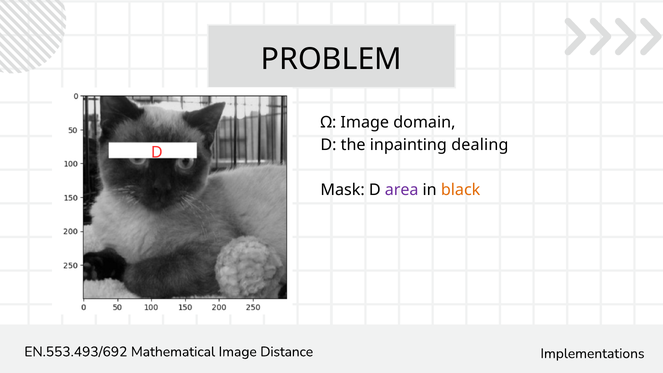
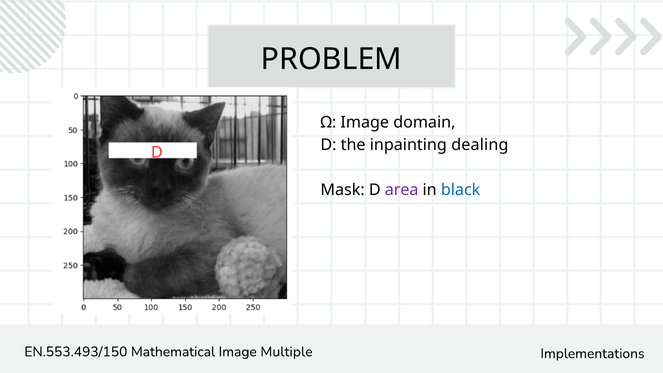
black colour: orange -> blue
EN.553.493/692: EN.553.493/692 -> EN.553.493/150
Distance: Distance -> Multiple
